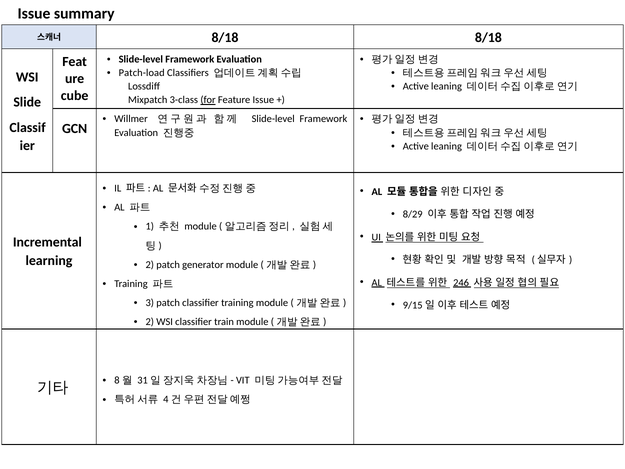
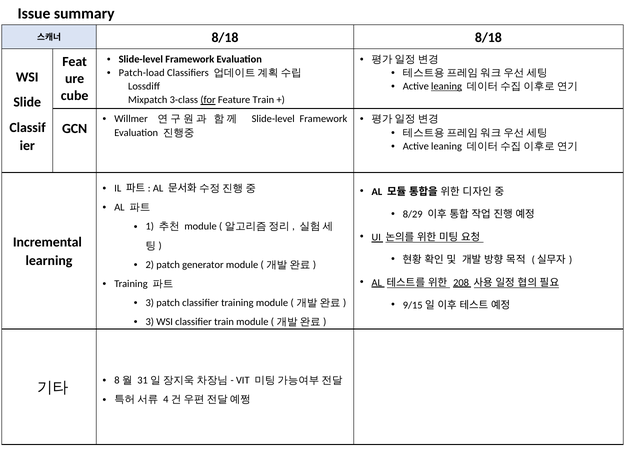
leaning at (447, 86) underline: none -> present
Feature Issue: Issue -> Train
246: 246 -> 208
2 at (150, 322): 2 -> 3
